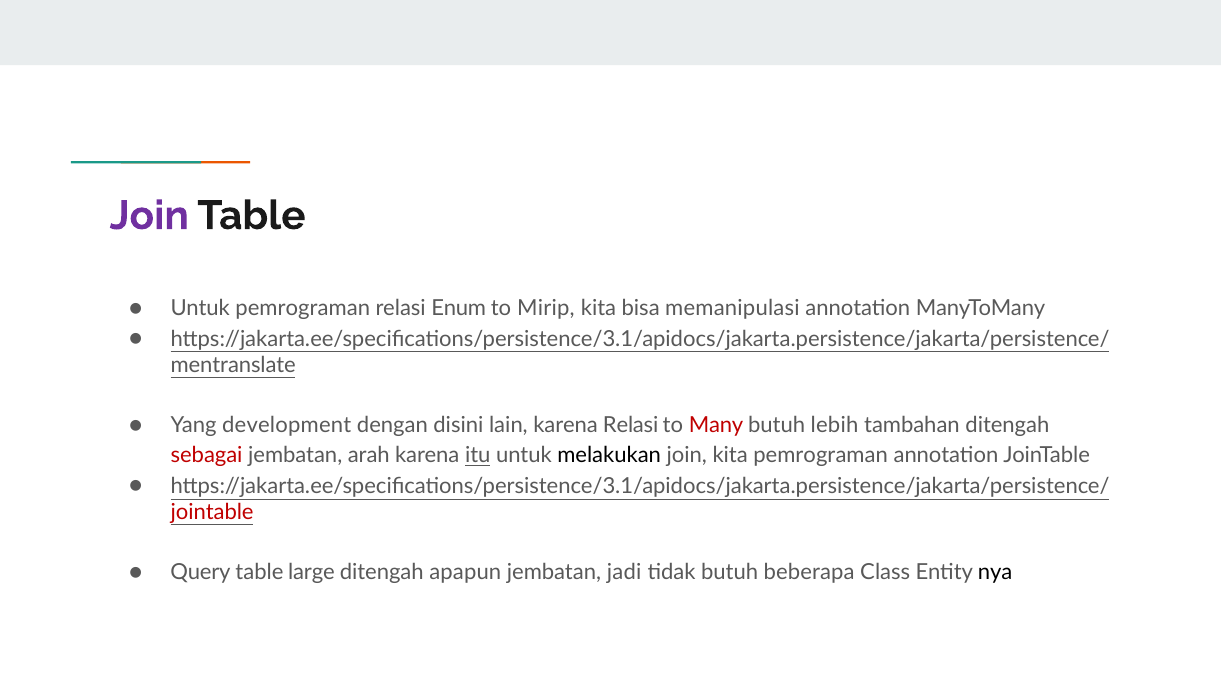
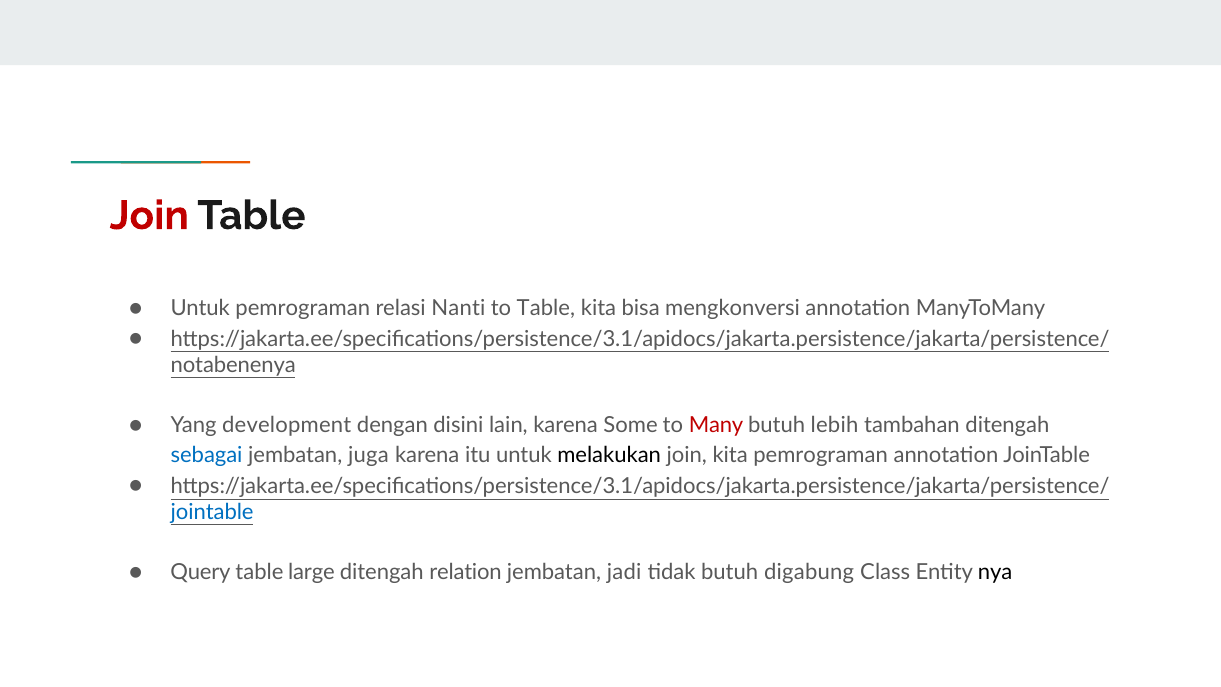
Join at (149, 216) colour: purple -> red
Enum: Enum -> Nanti
to Mirip: Mirip -> Table
memanipulasi: memanipulasi -> mengkonversi
mentranslate: mentranslate -> notabenenya
karena Relasi: Relasi -> Some
sebagai colour: red -> blue
arah: arah -> juga
itu underline: present -> none
jointable at (212, 512) colour: red -> blue
apapun: apapun -> relation
beberapa: beberapa -> digabung
